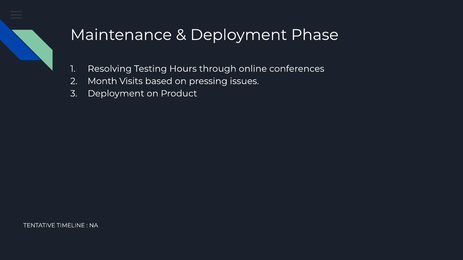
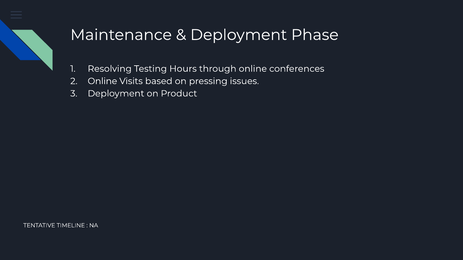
Month at (102, 81): Month -> Online
